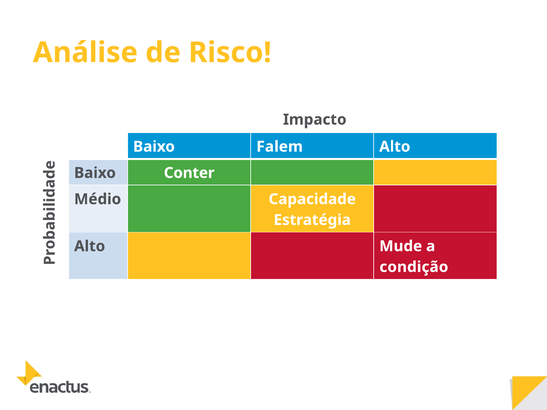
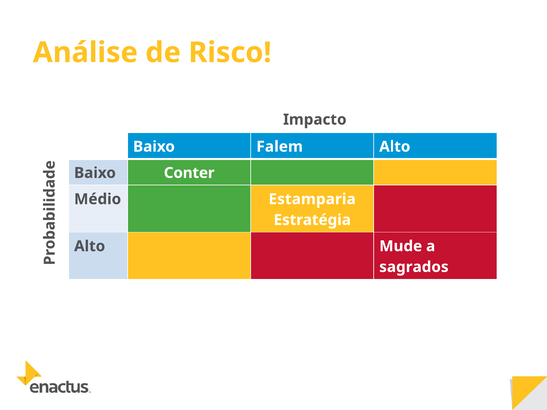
Capacidade: Capacidade -> Estamparia
condição: condição -> sagrados
